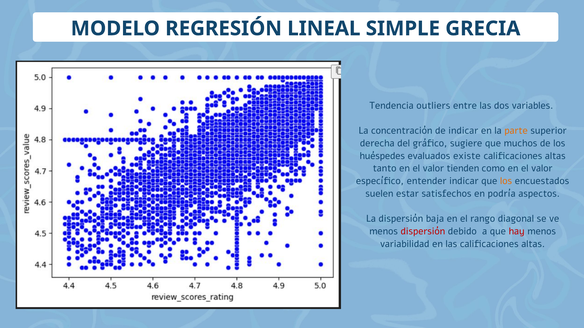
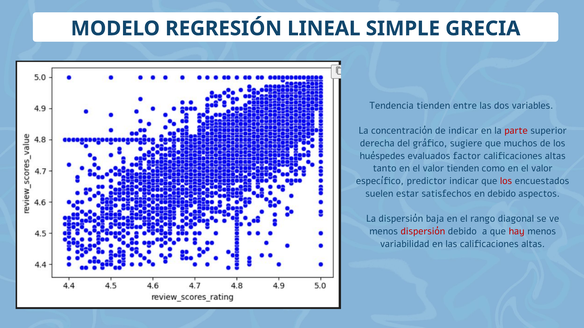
Tendencia outliers: outliers -> tienden
parte colour: orange -> red
existe: existe -> factor
entender: entender -> predictor
los at (506, 181) colour: orange -> red
en podría: podría -> debido
